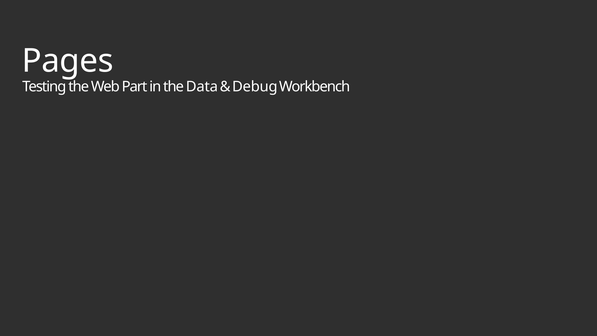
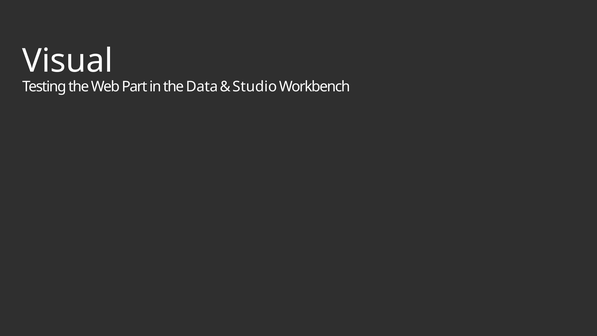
Pages: Pages -> Visual
Debug: Debug -> Studio
